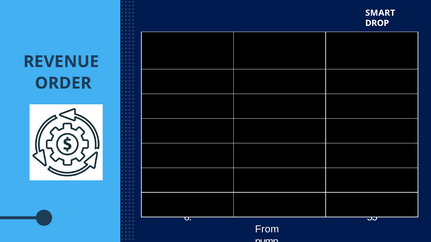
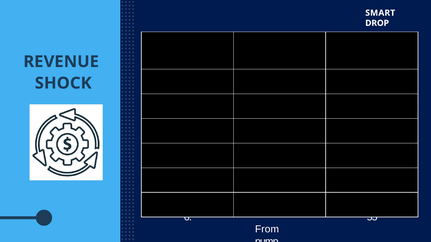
ORDER: ORDER -> SHOCK
